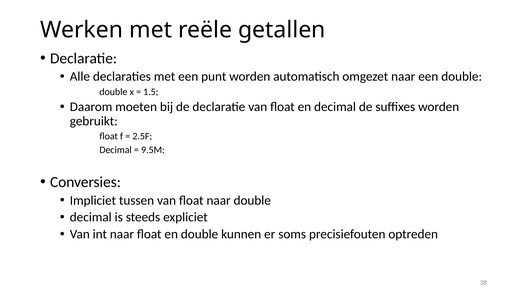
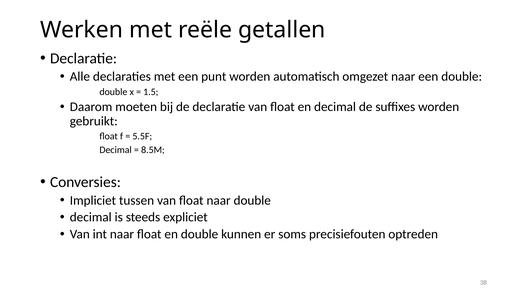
2.5F: 2.5F -> 5.5F
9.5M: 9.5M -> 8.5M
